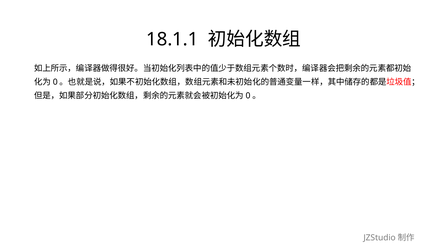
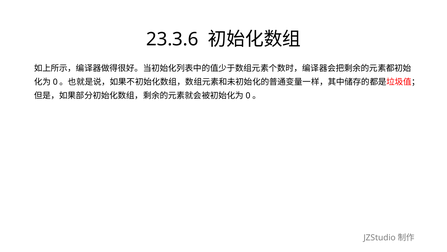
18.1.1: 18.1.1 -> 23.3.6
